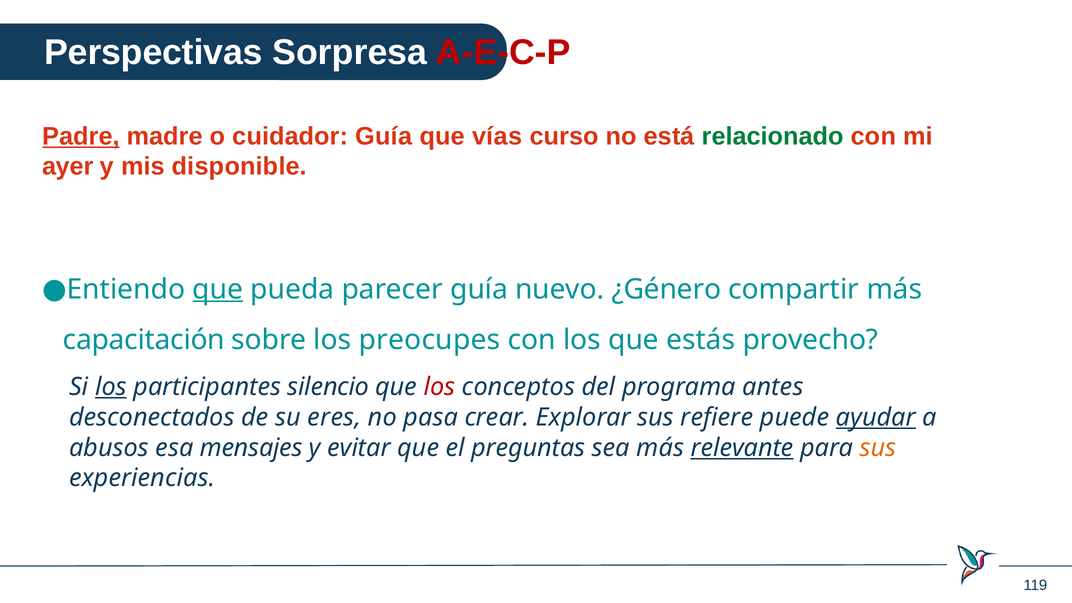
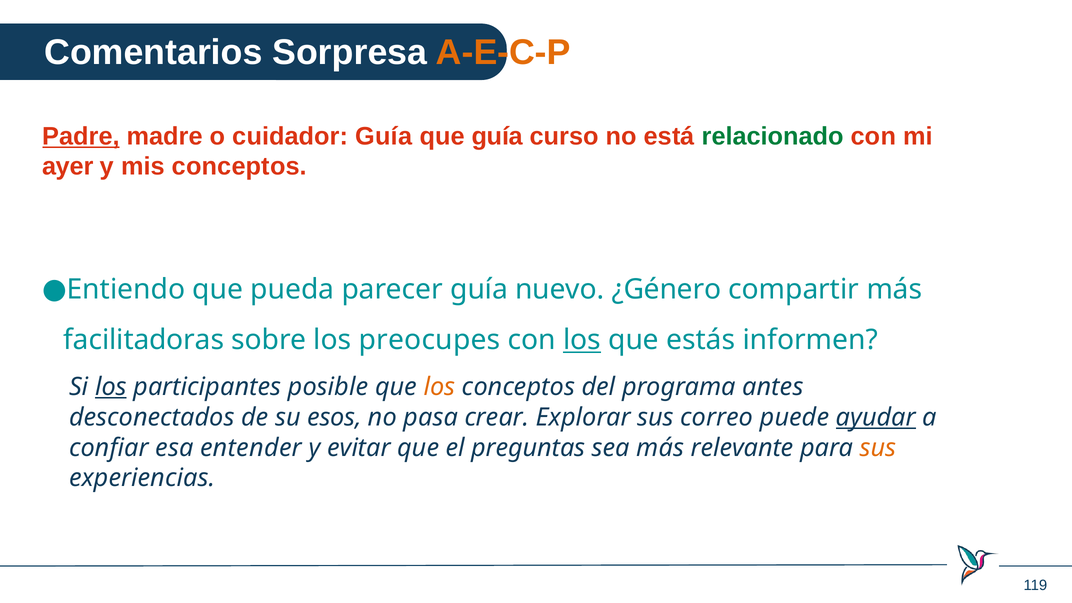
Perspectivas: Perspectivas -> Comentarios
A-E-C-P colour: red -> orange
que vías: vías -> guía
mis disponible: disponible -> conceptos
que at (218, 289) underline: present -> none
capacitación: capacitación -> facilitadoras
los at (582, 340) underline: none -> present
provecho: provecho -> informen
silencio: silencio -> posible
los at (440, 387) colour: red -> orange
eres: eres -> esos
refiere: refiere -> correo
abusos: abusos -> confiar
mensajes: mensajes -> entender
relevante underline: present -> none
